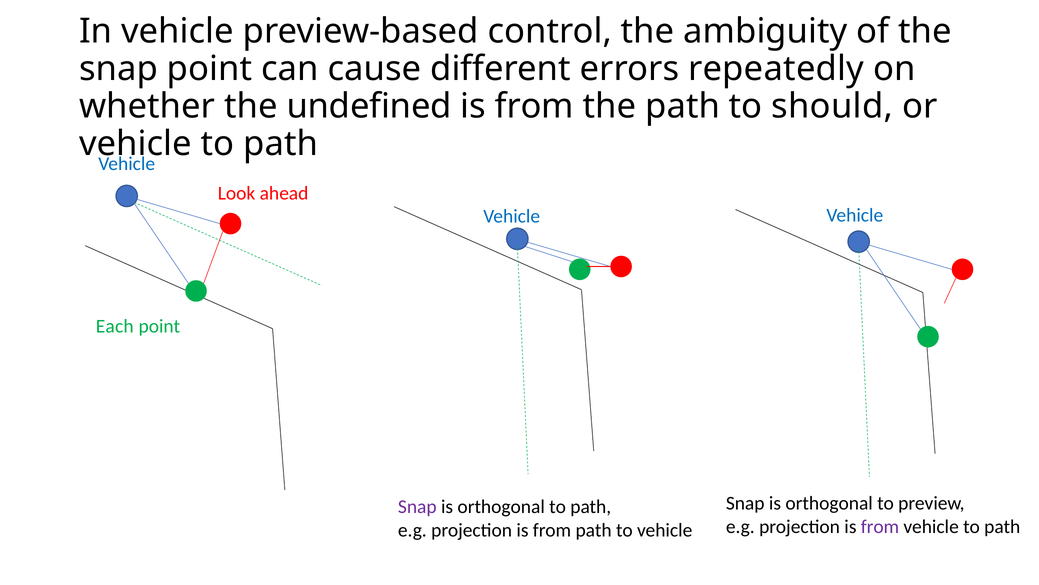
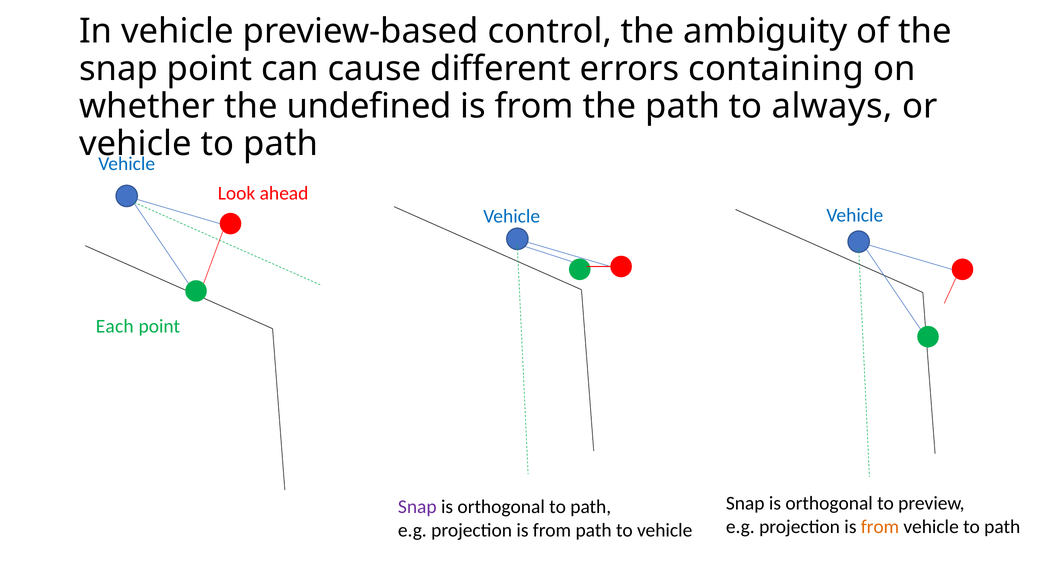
repeatedly: repeatedly -> containing
should: should -> always
from at (880, 526) colour: purple -> orange
